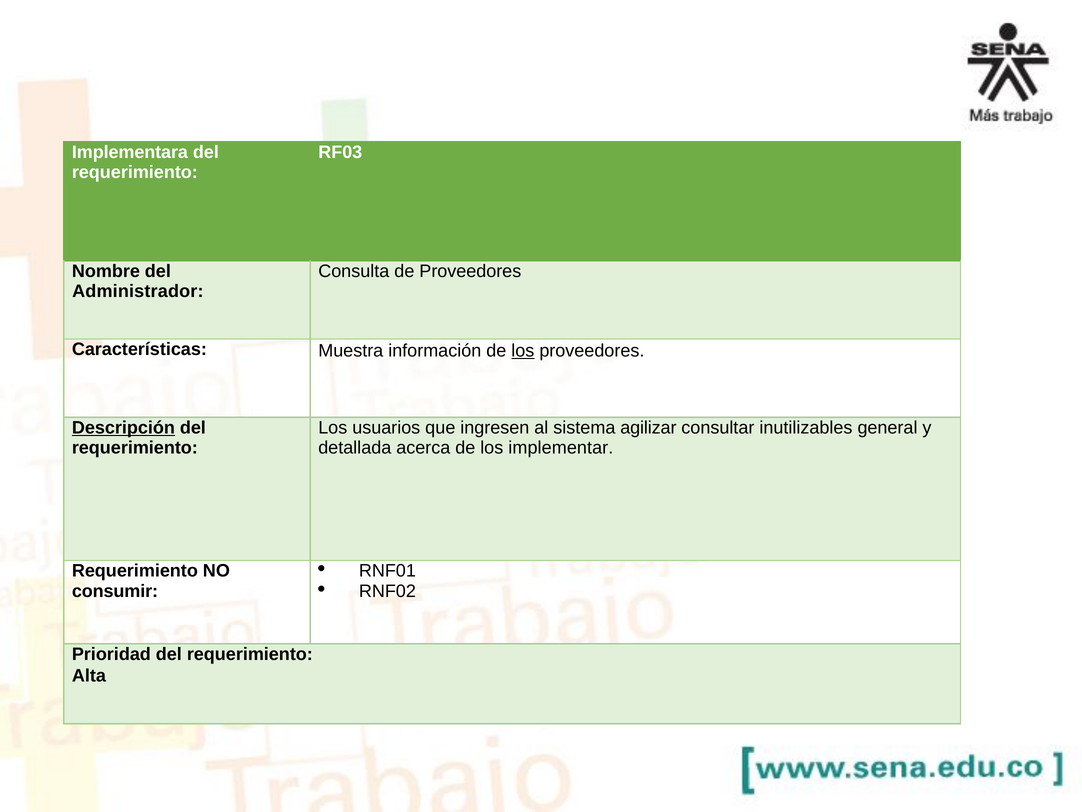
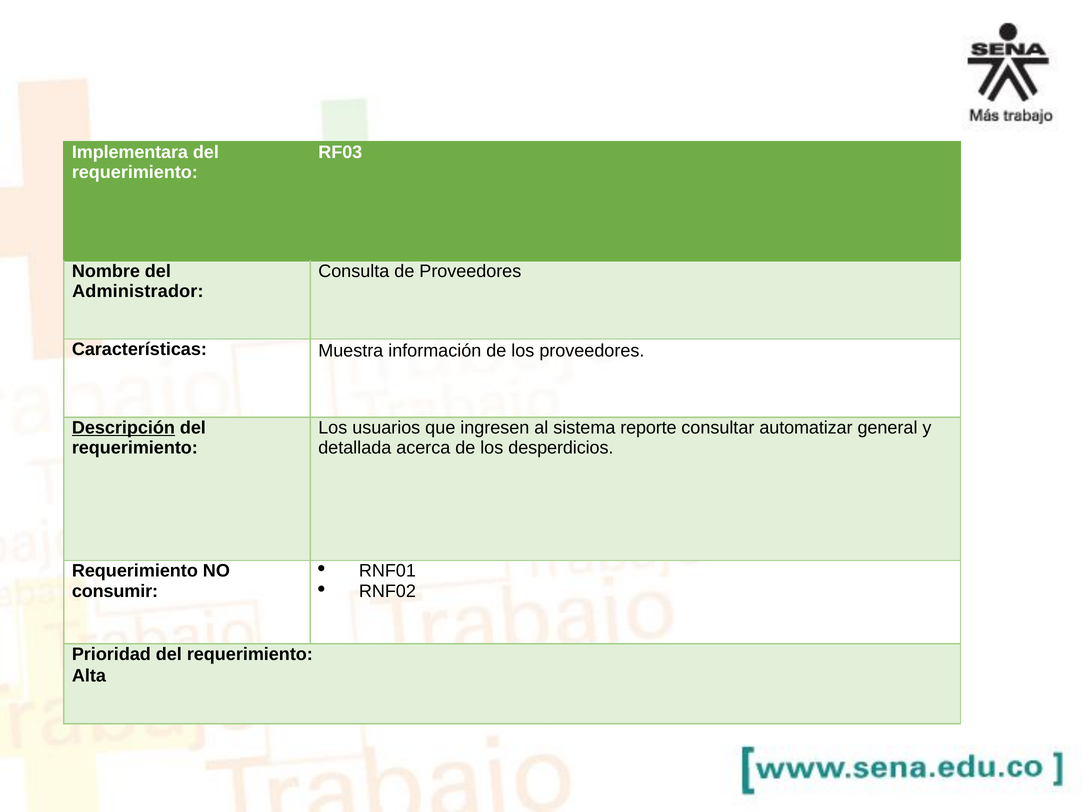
los at (523, 351) underline: present -> none
agilizar: agilizar -> reporte
inutilizables: inutilizables -> automatizar
implementar: implementar -> desperdicios
